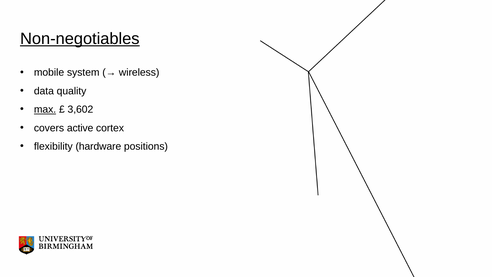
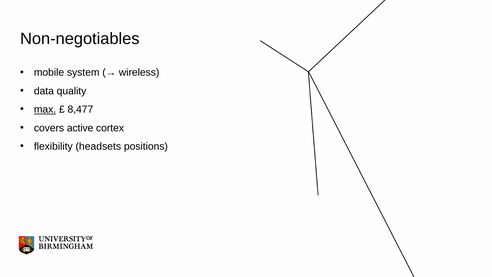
Non-negotiables underline: present -> none
3,602: 3,602 -> 8,477
hardware: hardware -> headsets
